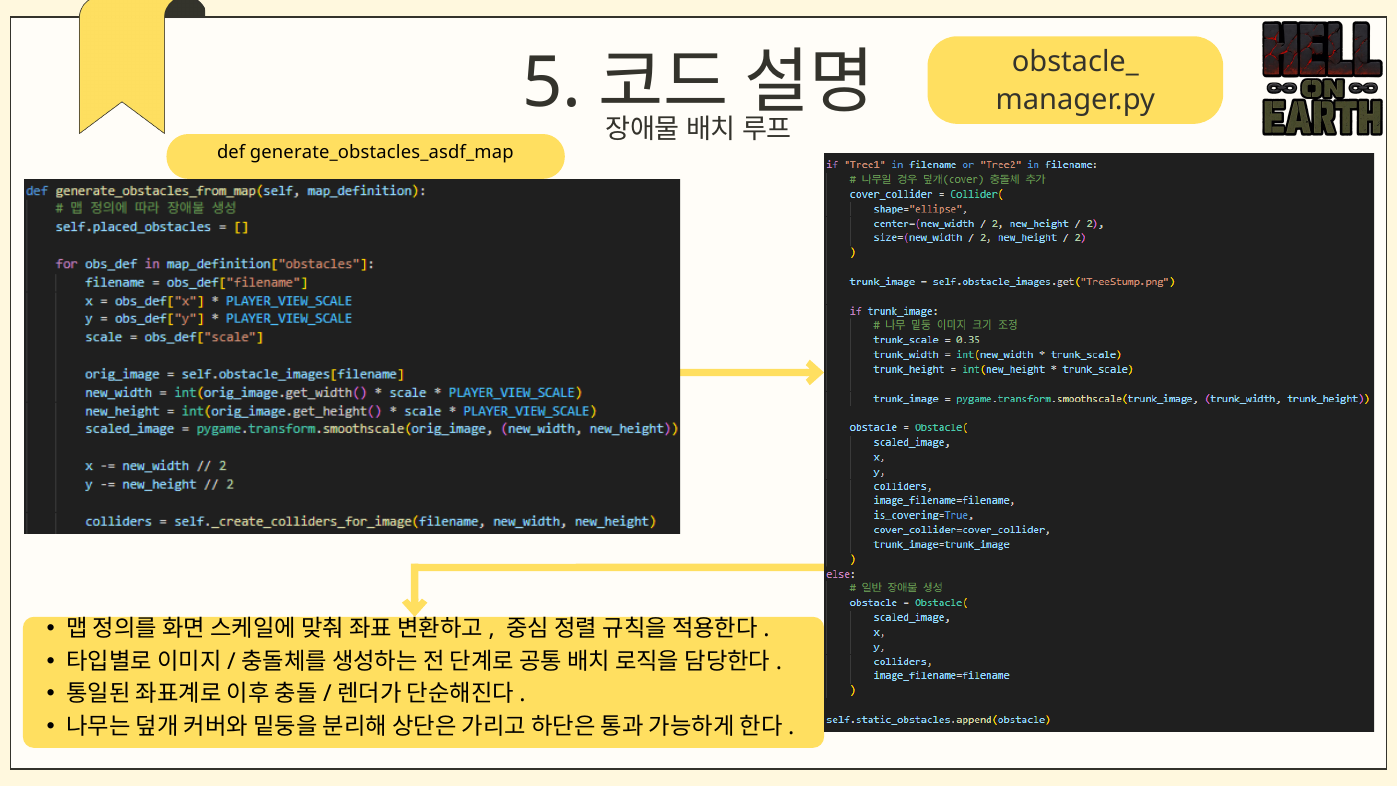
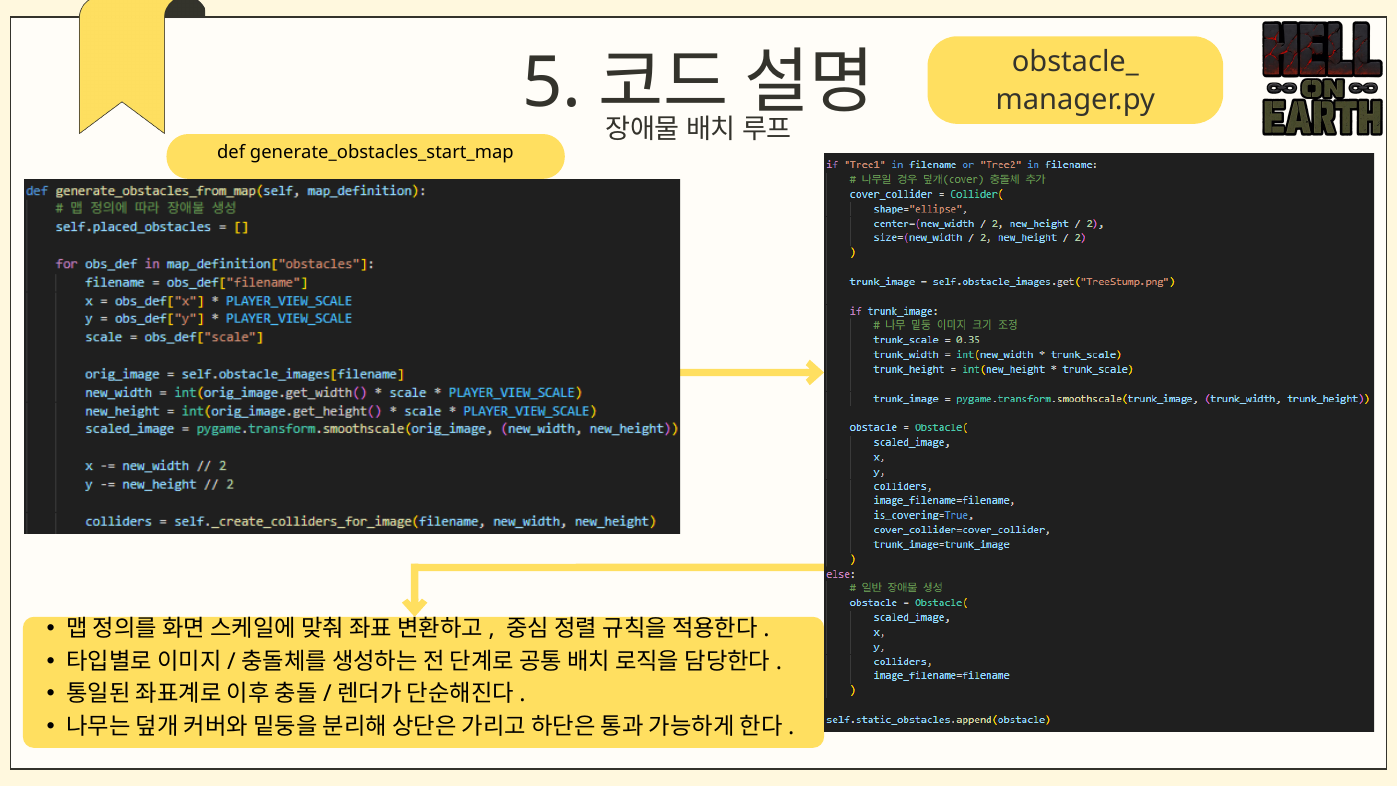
generate_obstacles_asdf_map: generate_obstacles_asdf_map -> generate_obstacles_start_map
